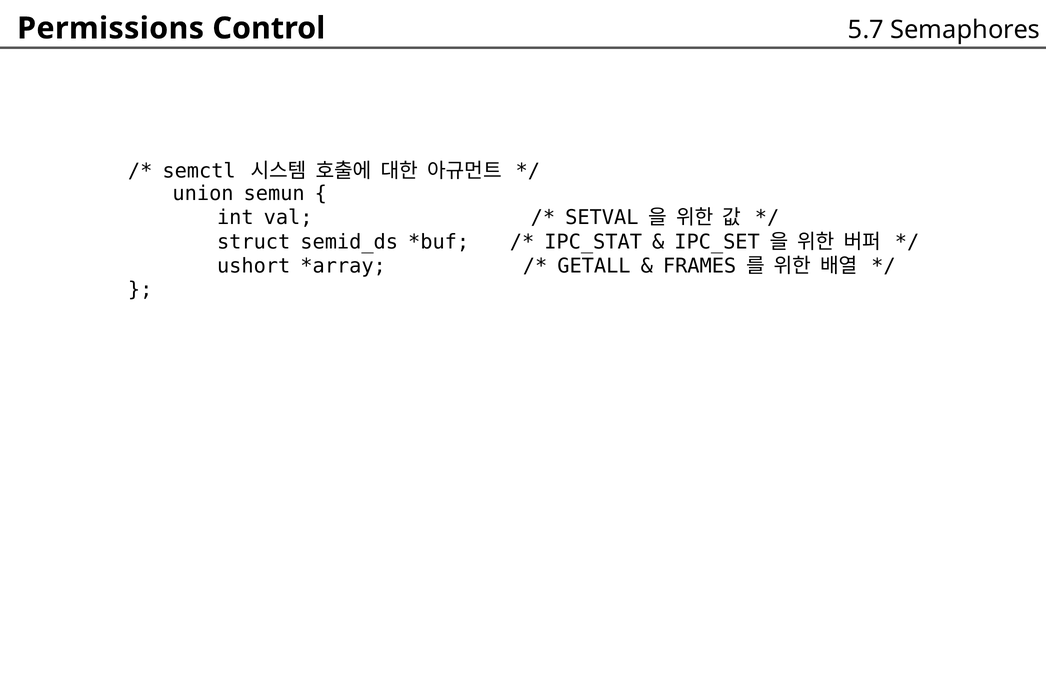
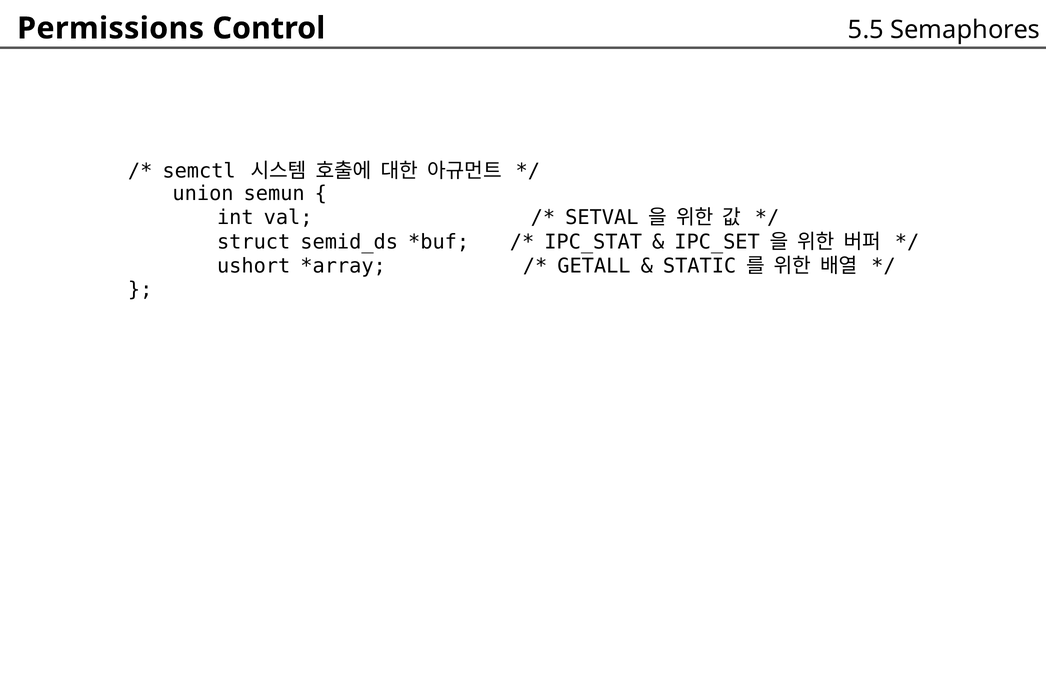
5.7: 5.7 -> 5.5
FRAMES: FRAMES -> STATIC
